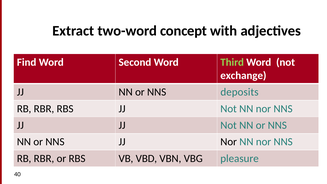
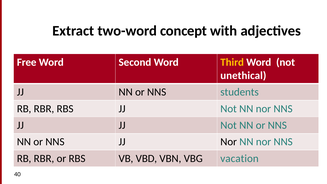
Find: Find -> Free
Third colour: light green -> yellow
exchange: exchange -> unethical
deposits: deposits -> students
pleasure: pleasure -> vacation
